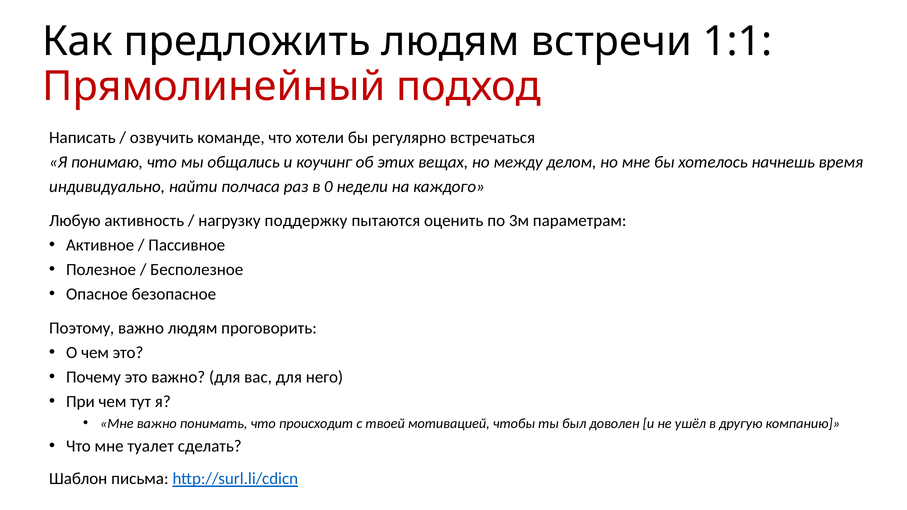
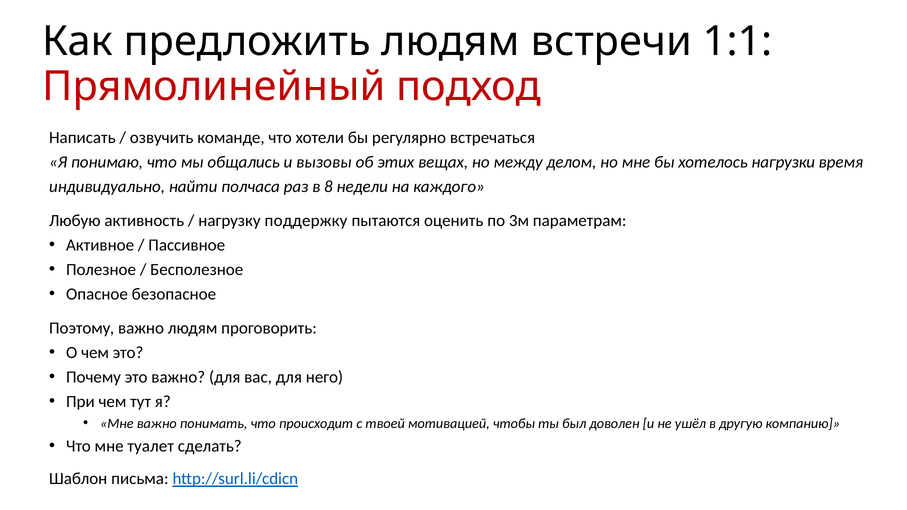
коучинг: коучинг -> вызовы
начнешь: начнешь -> нагрузки
0: 0 -> 8
